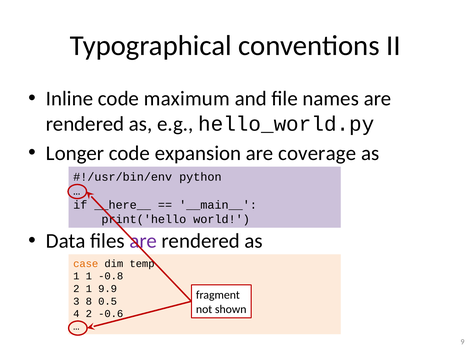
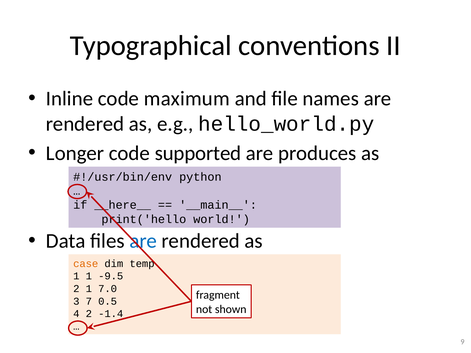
expansion: expansion -> supported
coverage: coverage -> produces
are at (143, 241) colour: purple -> blue
-0.8: -0.8 -> -9.5
9.9: 9.9 -> 7.0
8: 8 -> 7
-0.6: -0.6 -> -1.4
